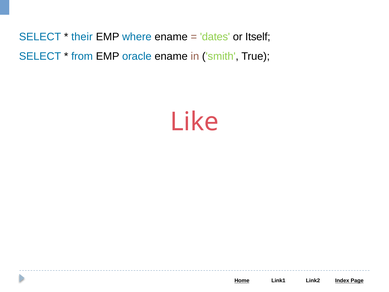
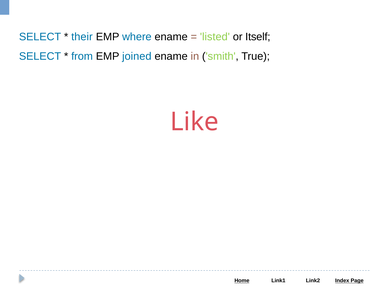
dates: dates -> listed
oracle: oracle -> joined
